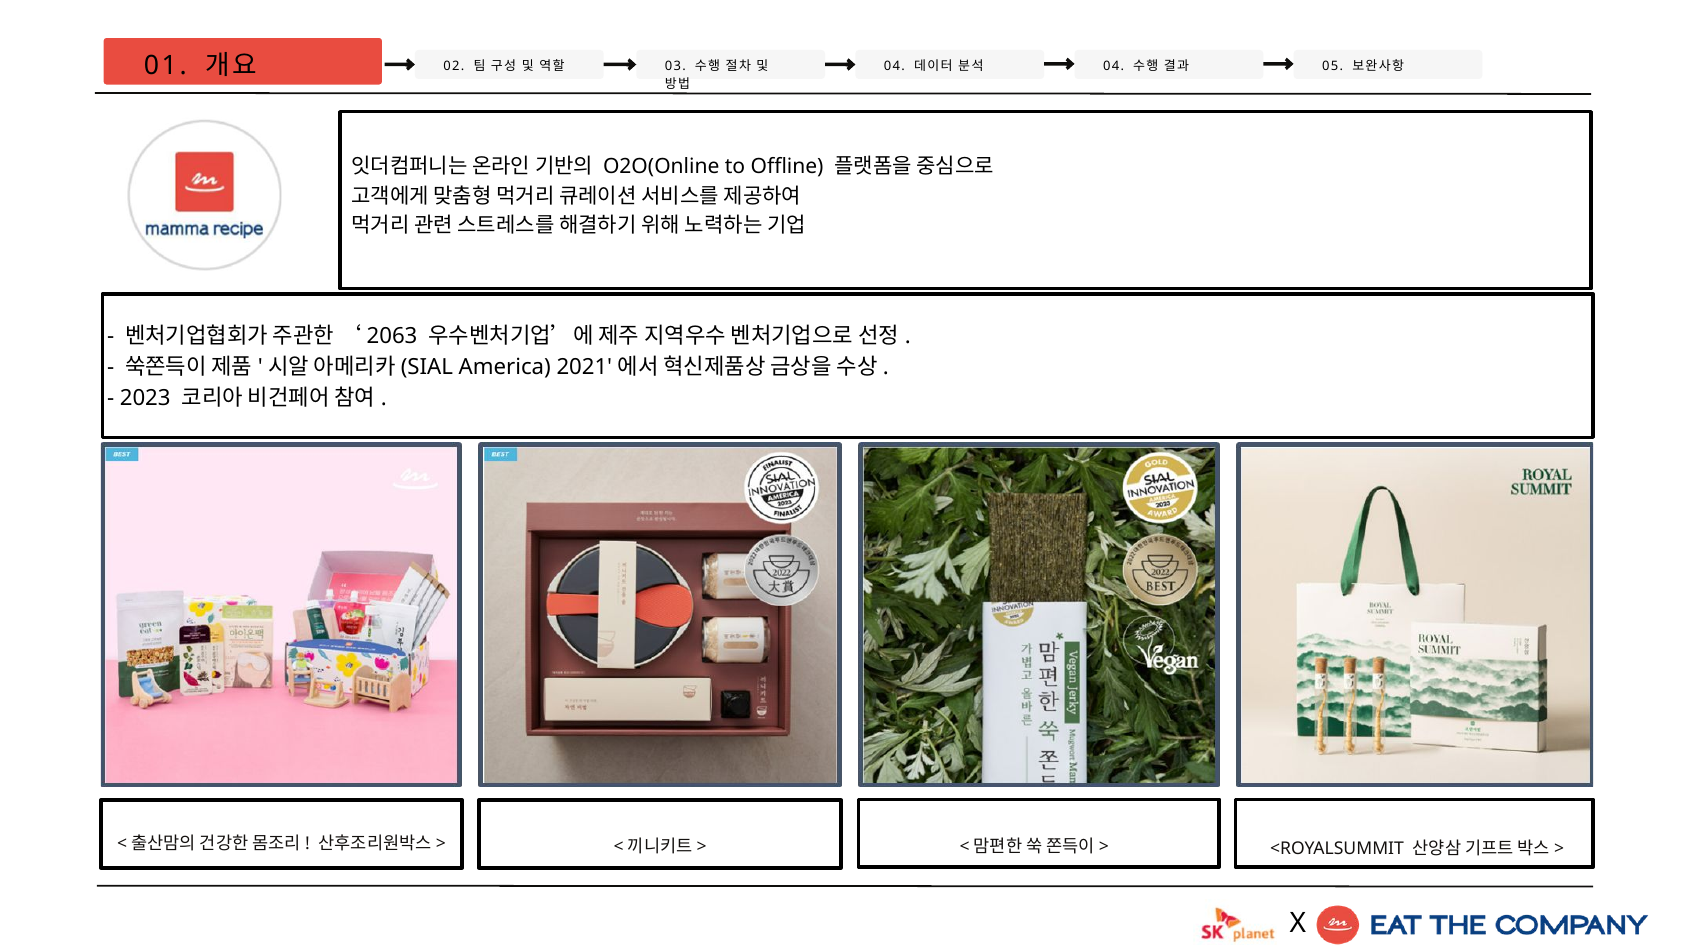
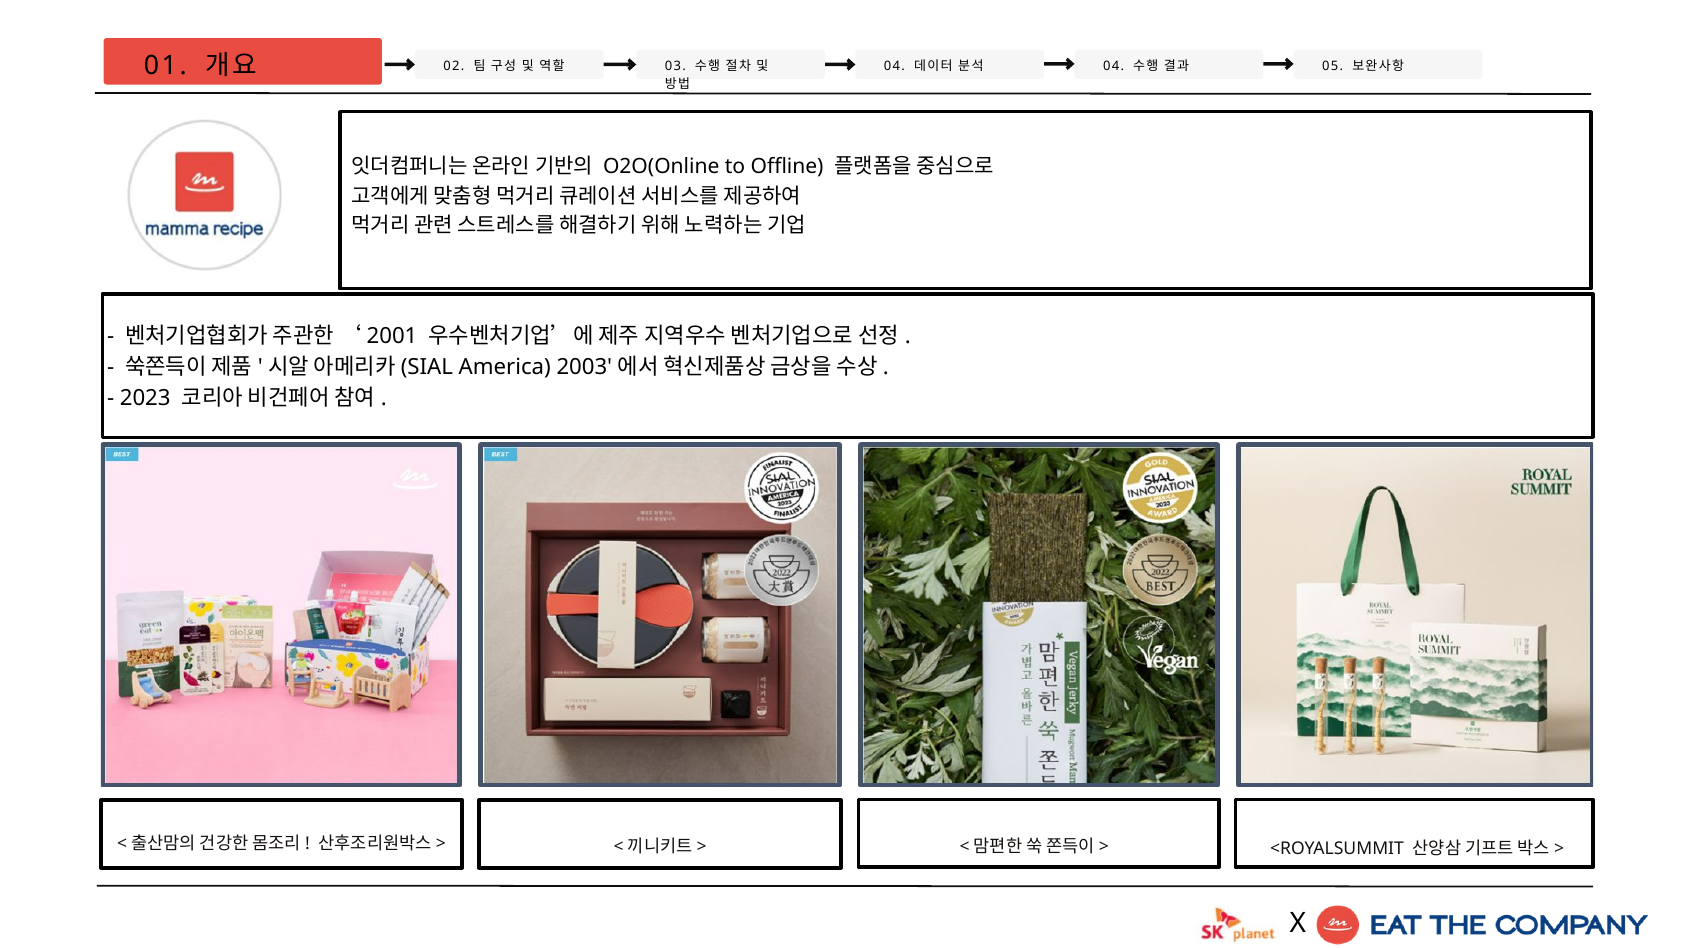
2063: 2063 -> 2001
2021: 2021 -> 2003
